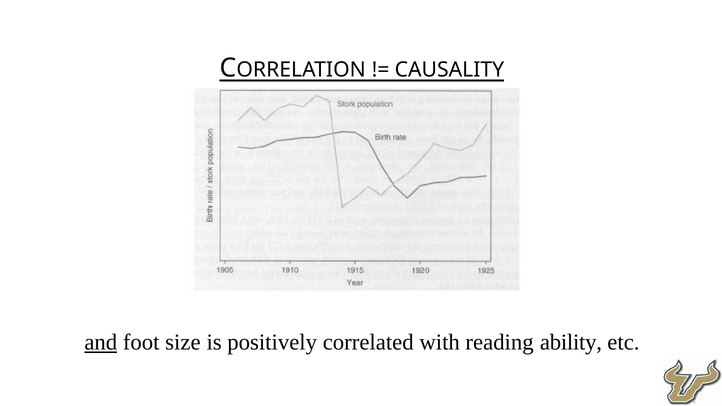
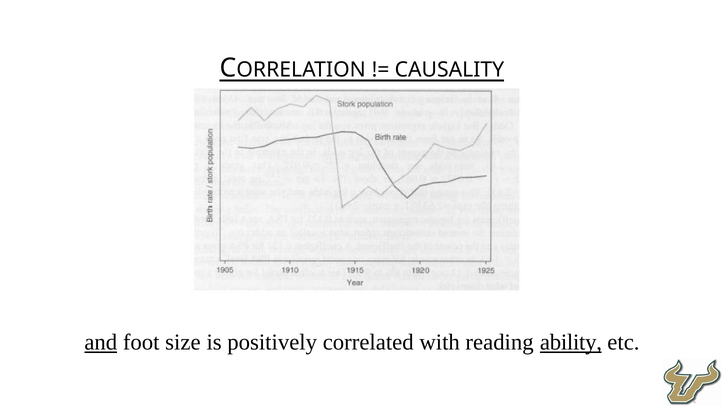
ability underline: none -> present
